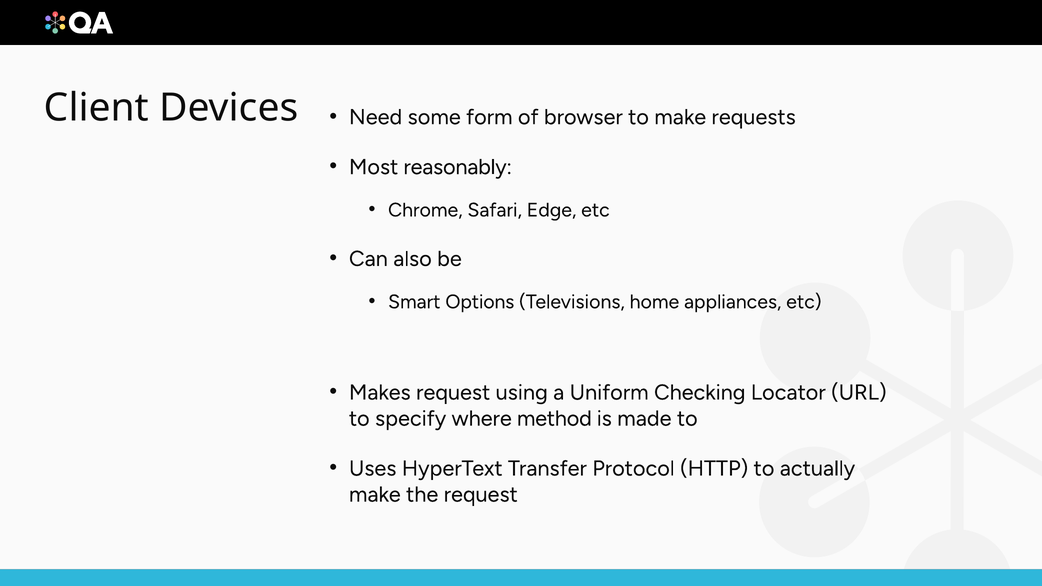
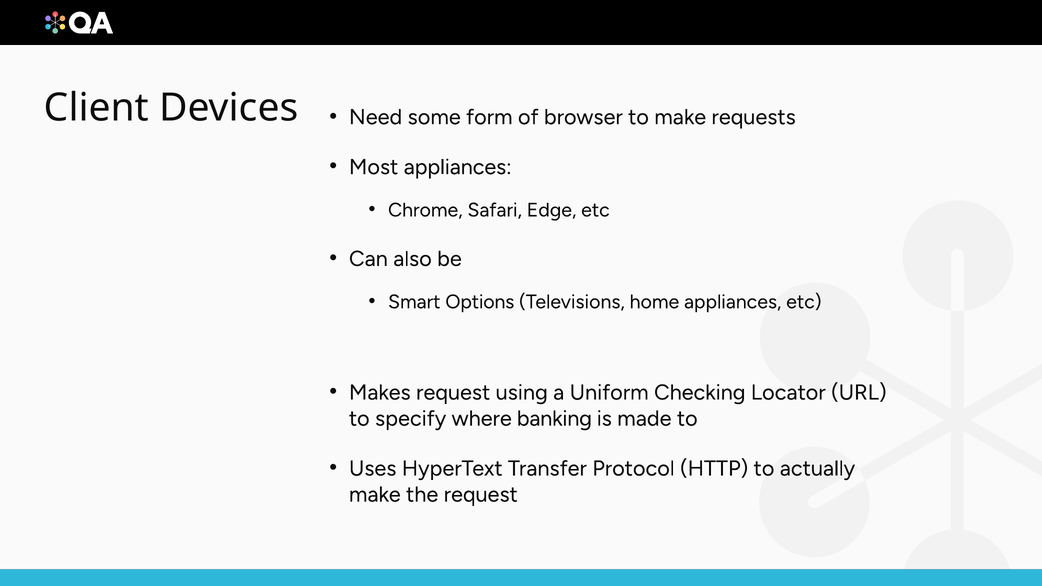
Most reasonably: reasonably -> appliances
method: method -> banking
